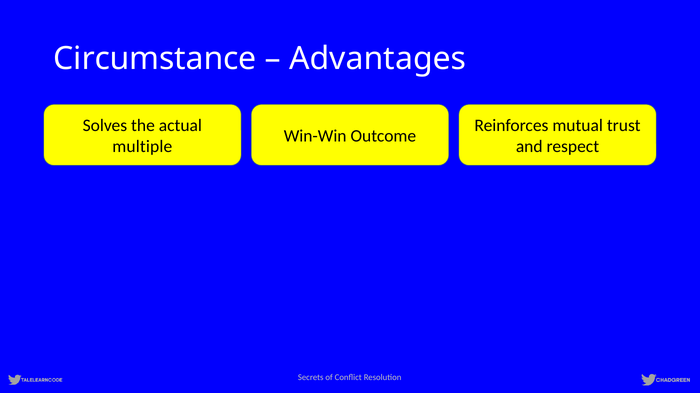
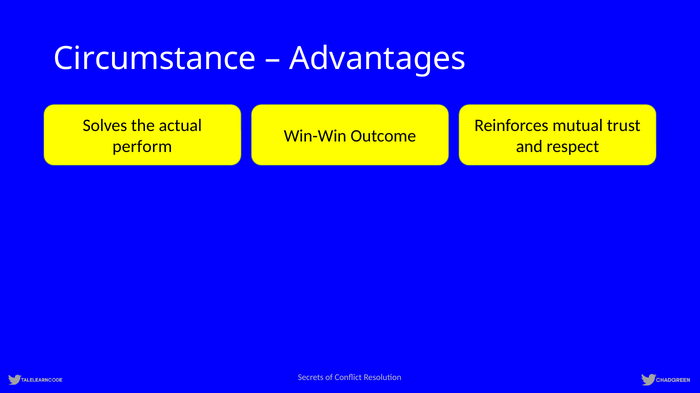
multiple: multiple -> perform
